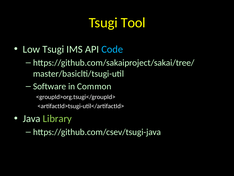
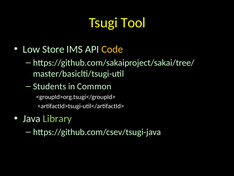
Low Tsugi: Tsugi -> Store
Code colour: light blue -> yellow
Software: Software -> Students
